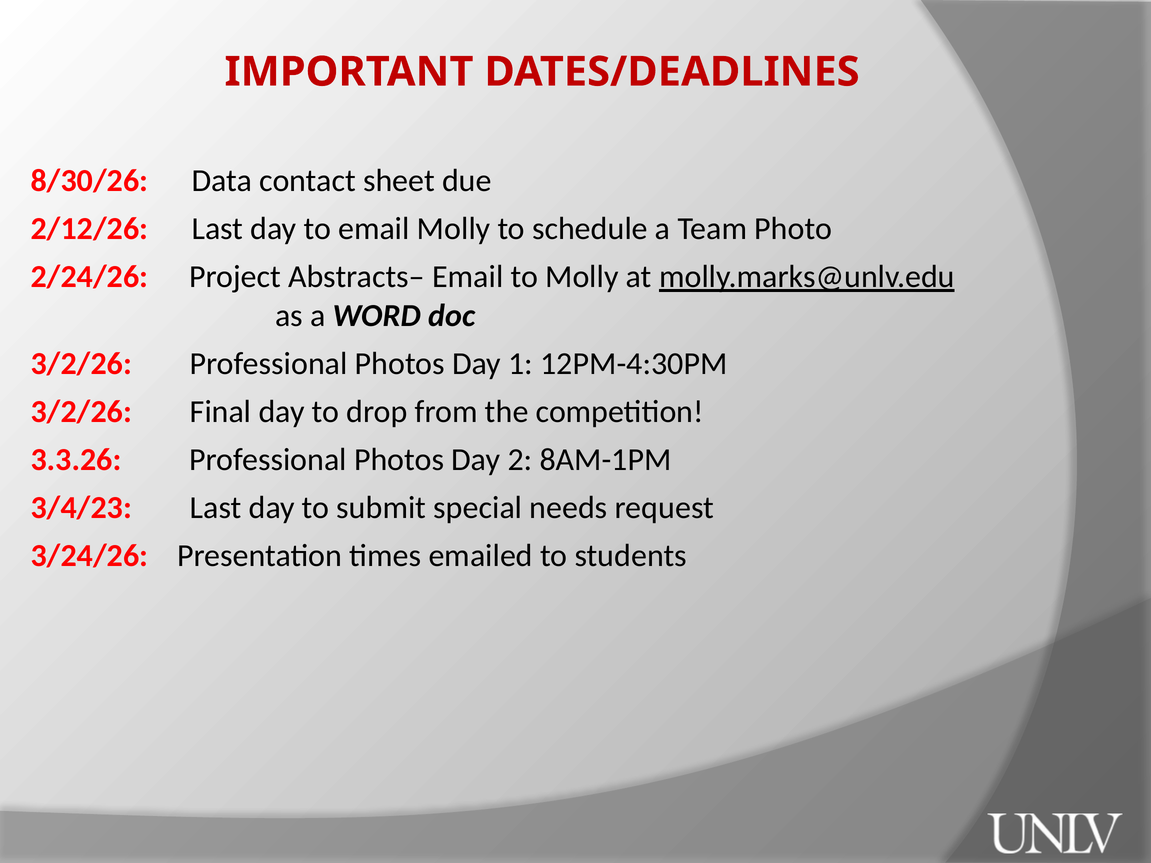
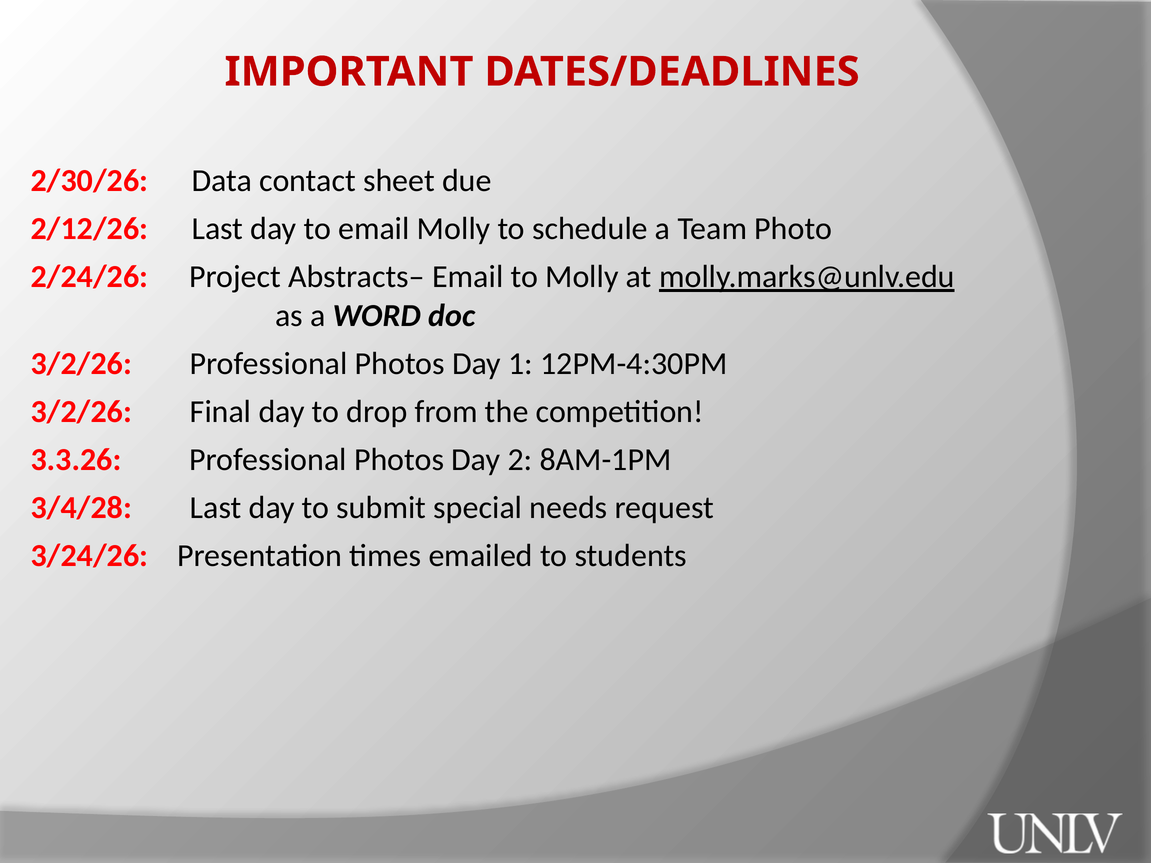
8/30/26: 8/30/26 -> 2/30/26
3/4/23: 3/4/23 -> 3/4/28
